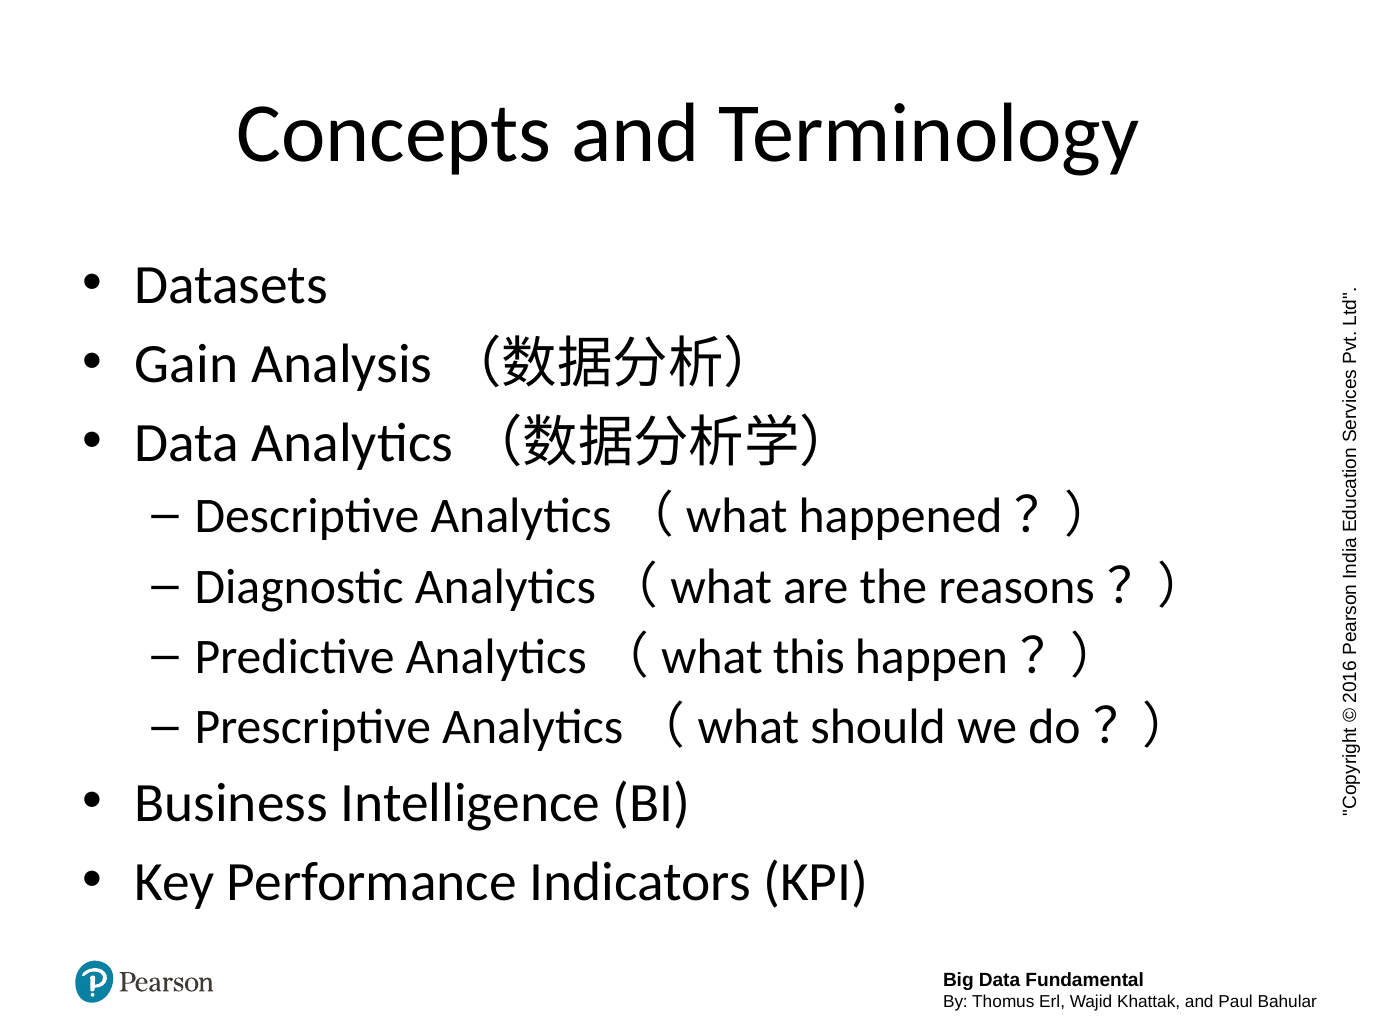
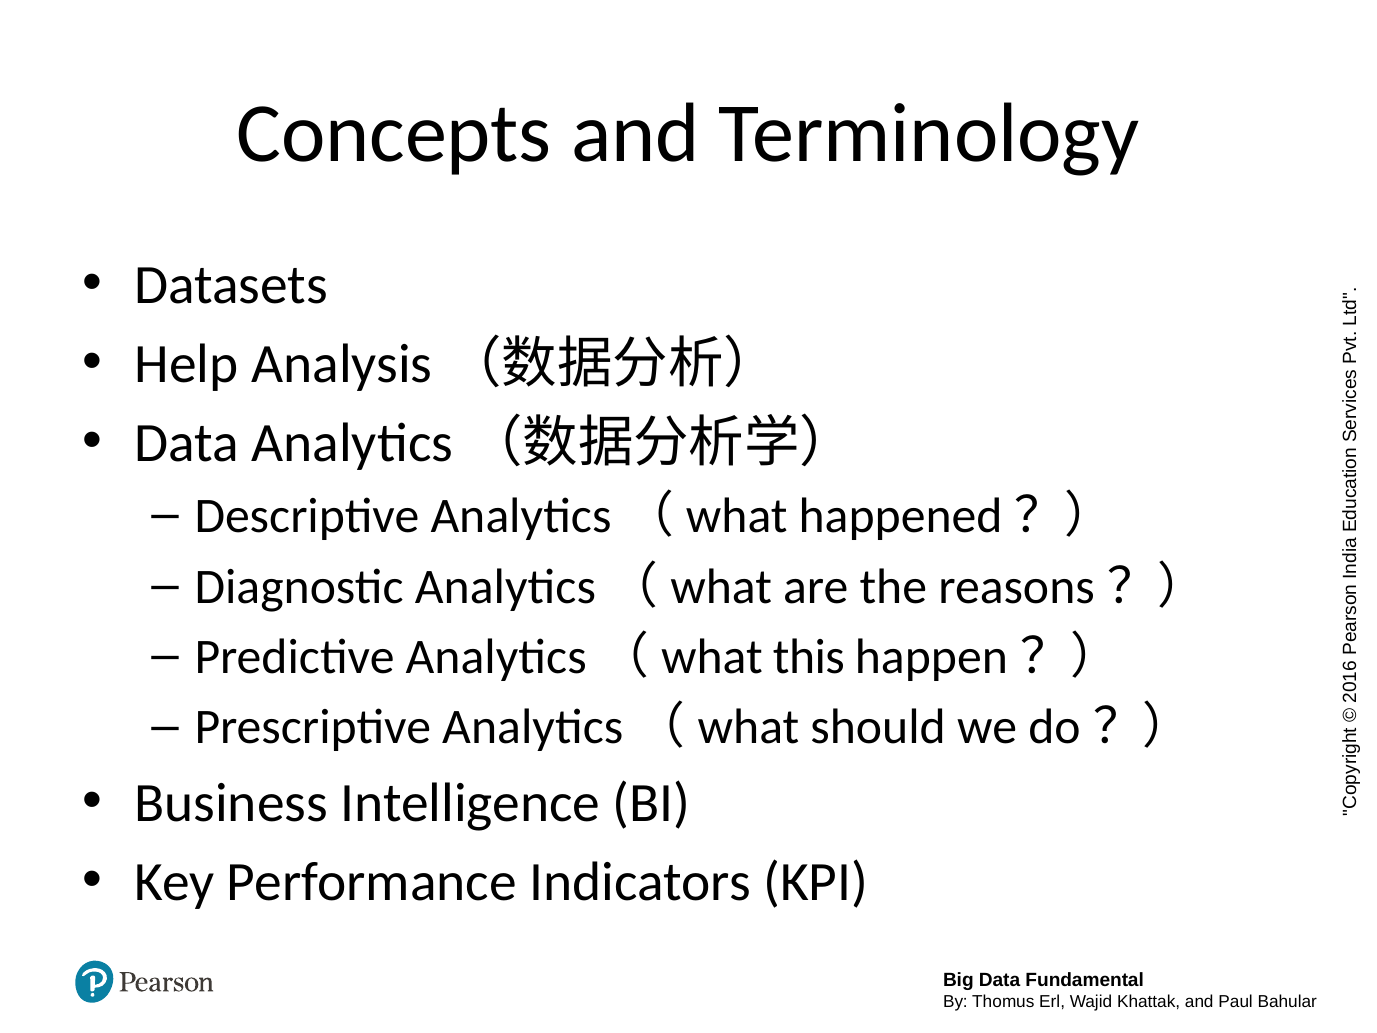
Gain: Gain -> Help
